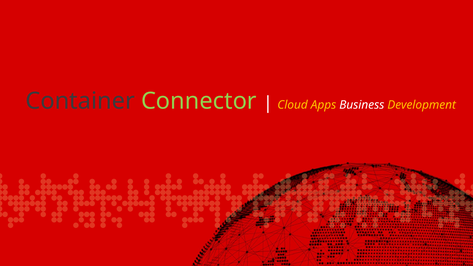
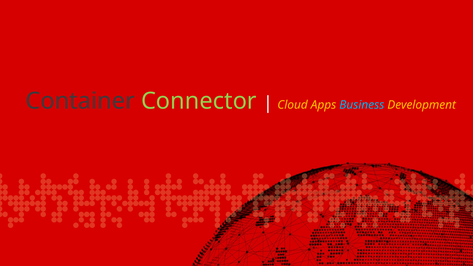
Business colour: white -> light blue
